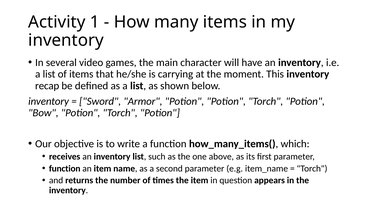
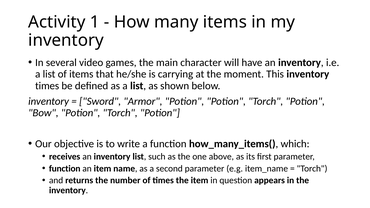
recap at (47, 86): recap -> times
